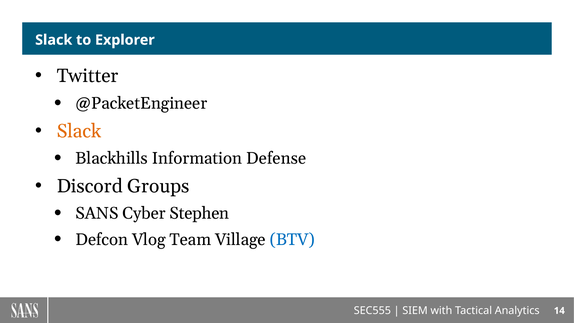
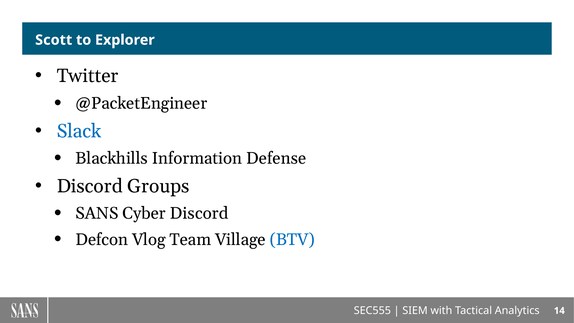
Slack at (54, 40): Slack -> Scott
Slack at (79, 131) colour: orange -> blue
Cyber Stephen: Stephen -> Discord
